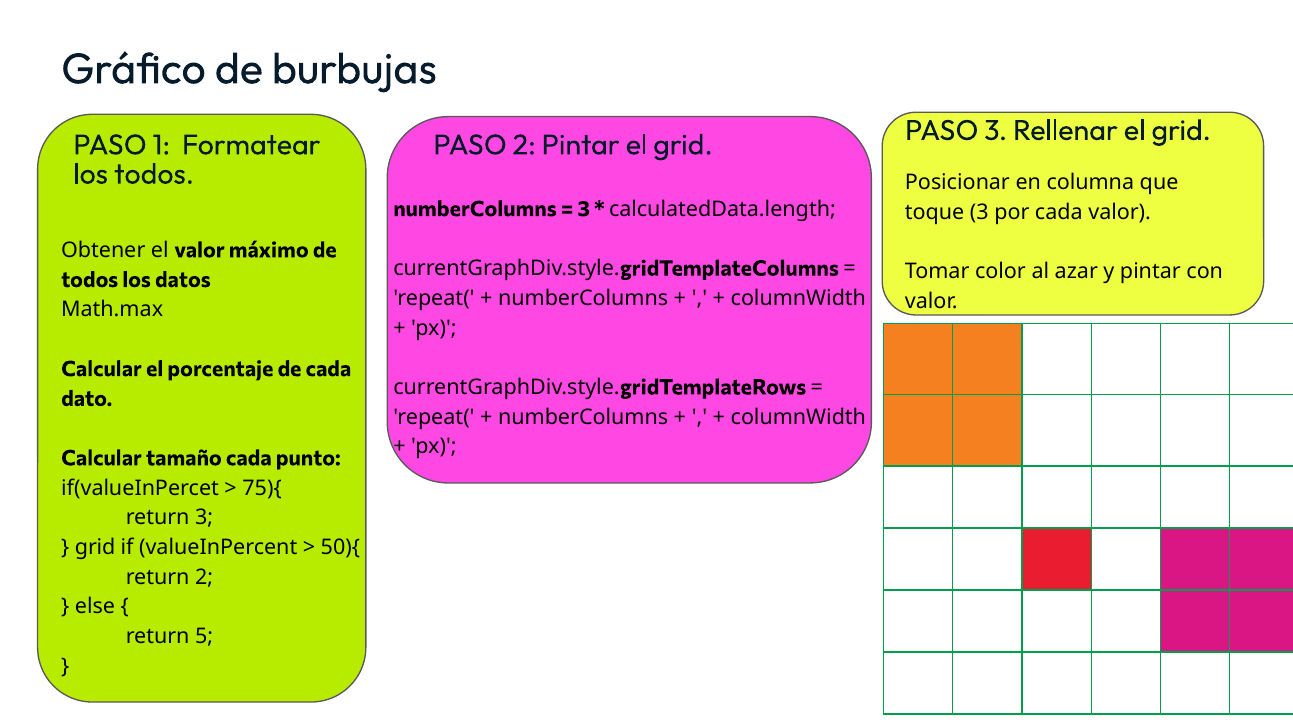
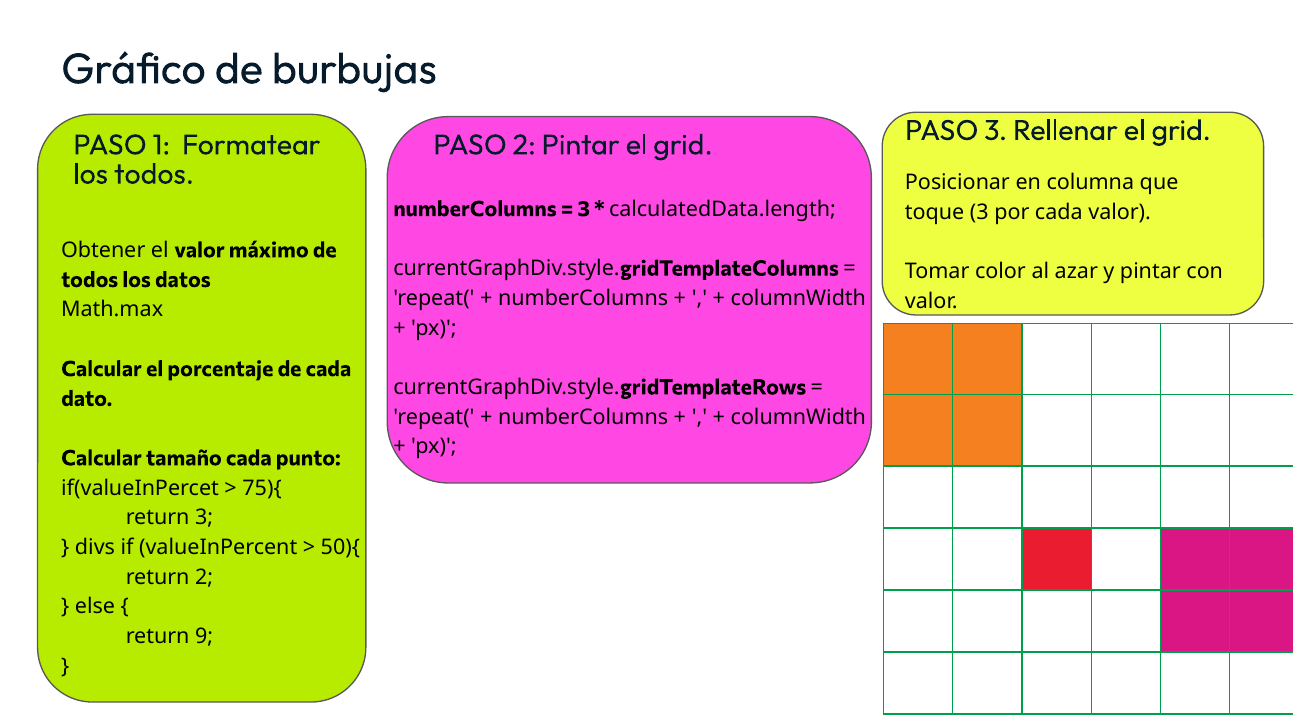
grid at (95, 548): grid -> divs
5: 5 -> 9
